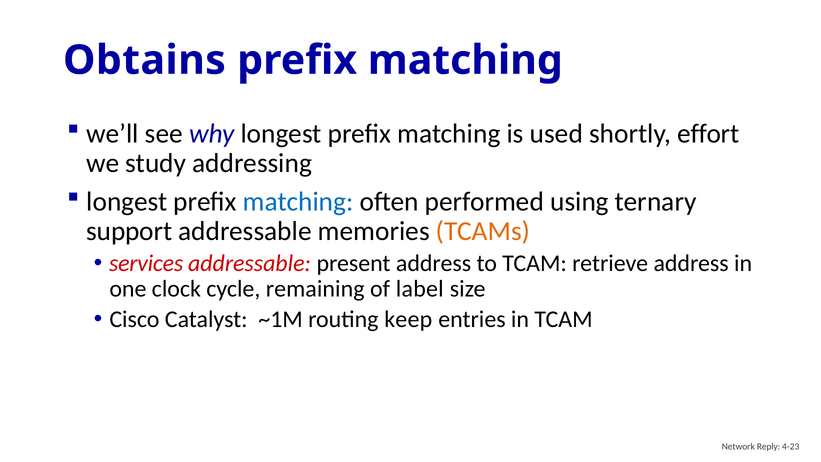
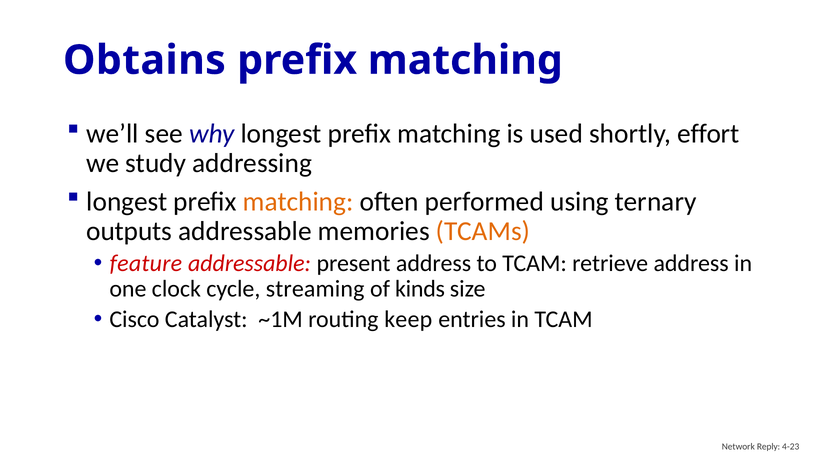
matching at (298, 202) colour: blue -> orange
support: support -> outputs
services: services -> feature
remaining: remaining -> streaming
label: label -> kinds
